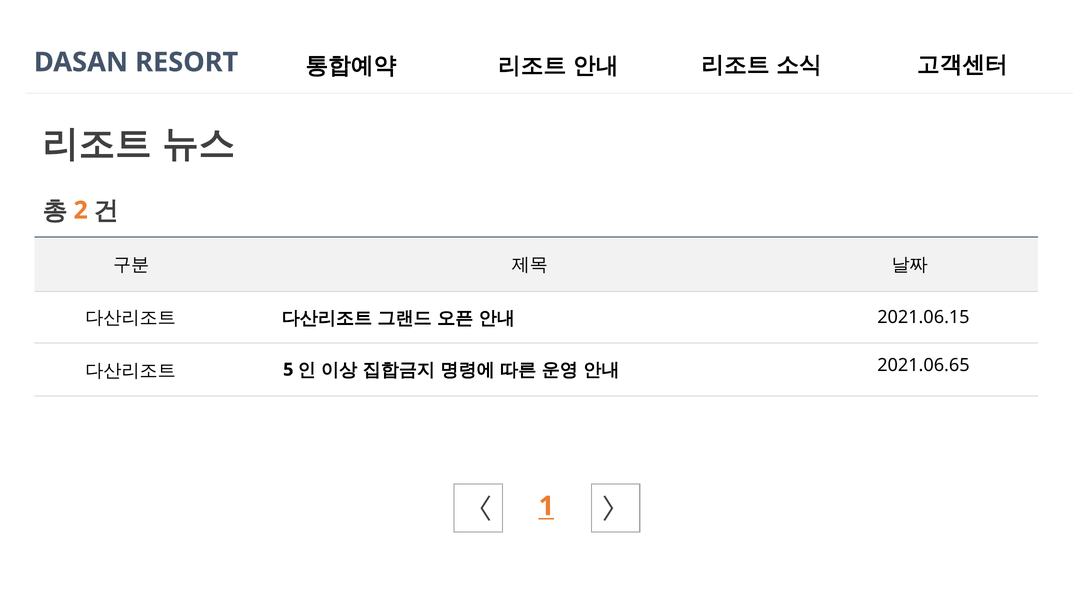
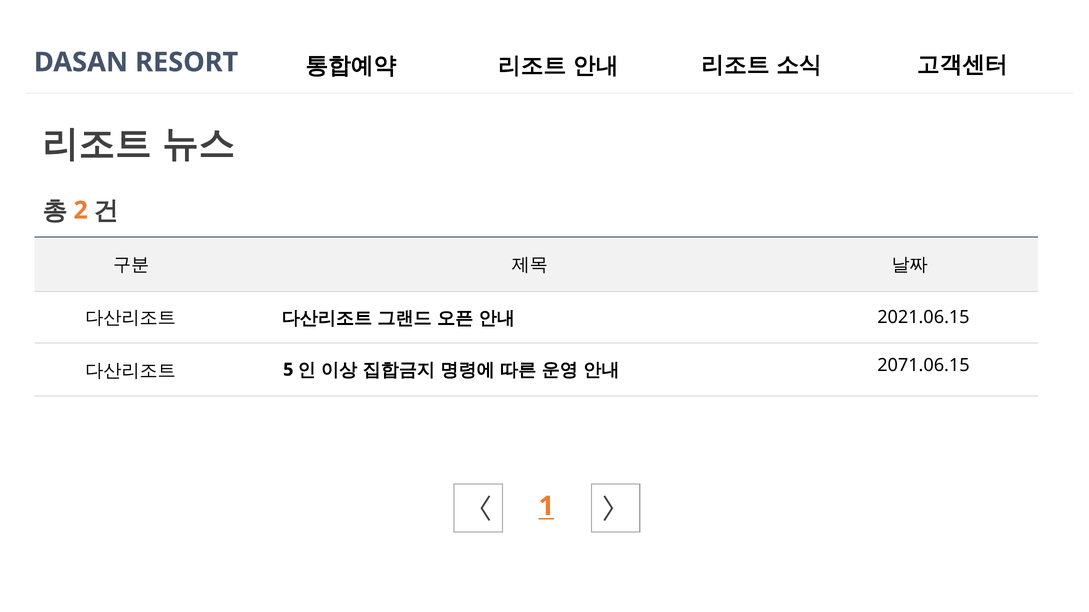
2021.06.65: 2021.06.65 -> 2071.06.15
